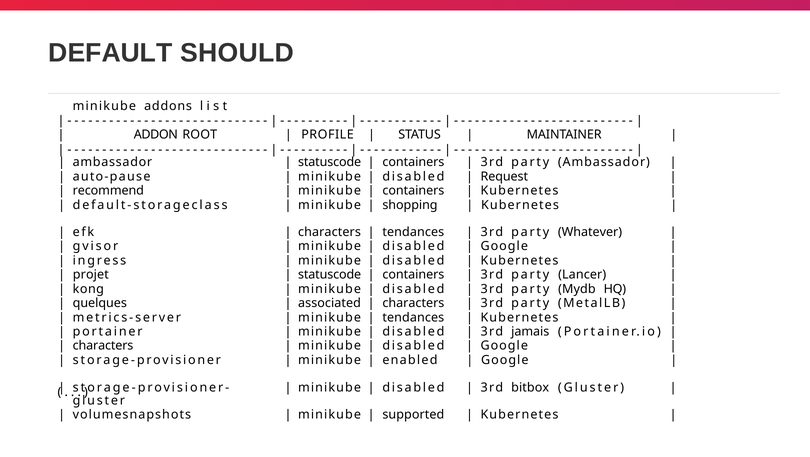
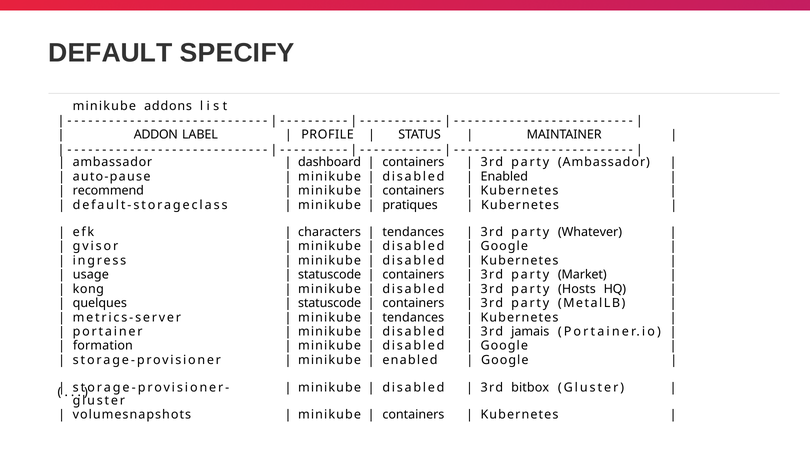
SHOULD: SHOULD -> SPECIFY
ROOT: ROOT -> LABEL
statuscode at (330, 162): statuscode -> dashboard
Request at (504, 176): Request -> Enabled
shopping: shopping -> pratiques
projet: projet -> usage
Lancer: Lancer -> Market
Mydb: Mydb -> Hosts
associated at (330, 303): associated -> statuscode
characters at (413, 303): characters -> containers
characters at (103, 345): characters -> formation
supported at (413, 414): supported -> containers
